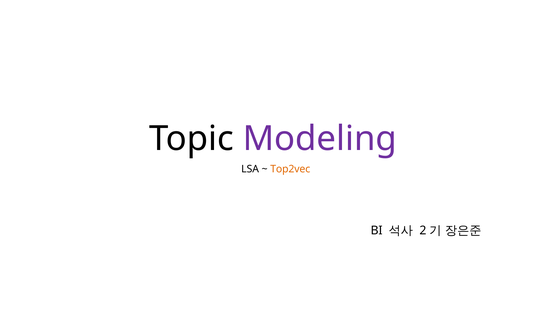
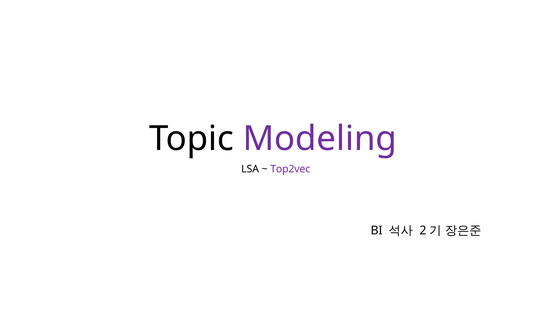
Top2vec colour: orange -> purple
